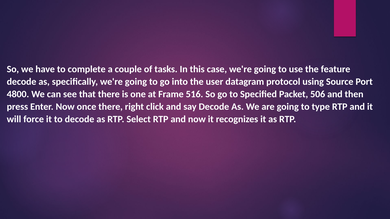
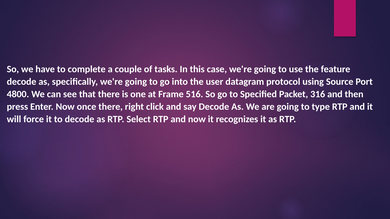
506: 506 -> 316
